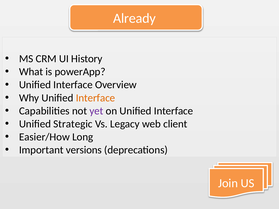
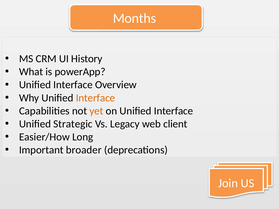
Already: Already -> Months
yet colour: purple -> orange
versions: versions -> broader
